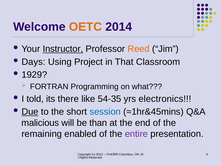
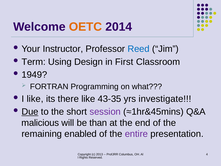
Instructor underline: present -> none
Reed colour: orange -> blue
Days: Days -> Term
Project: Project -> Design
That: That -> First
1929: 1929 -> 1949
I told: told -> like
54-35: 54-35 -> 43-35
electronics: electronics -> investigate
session colour: blue -> purple
